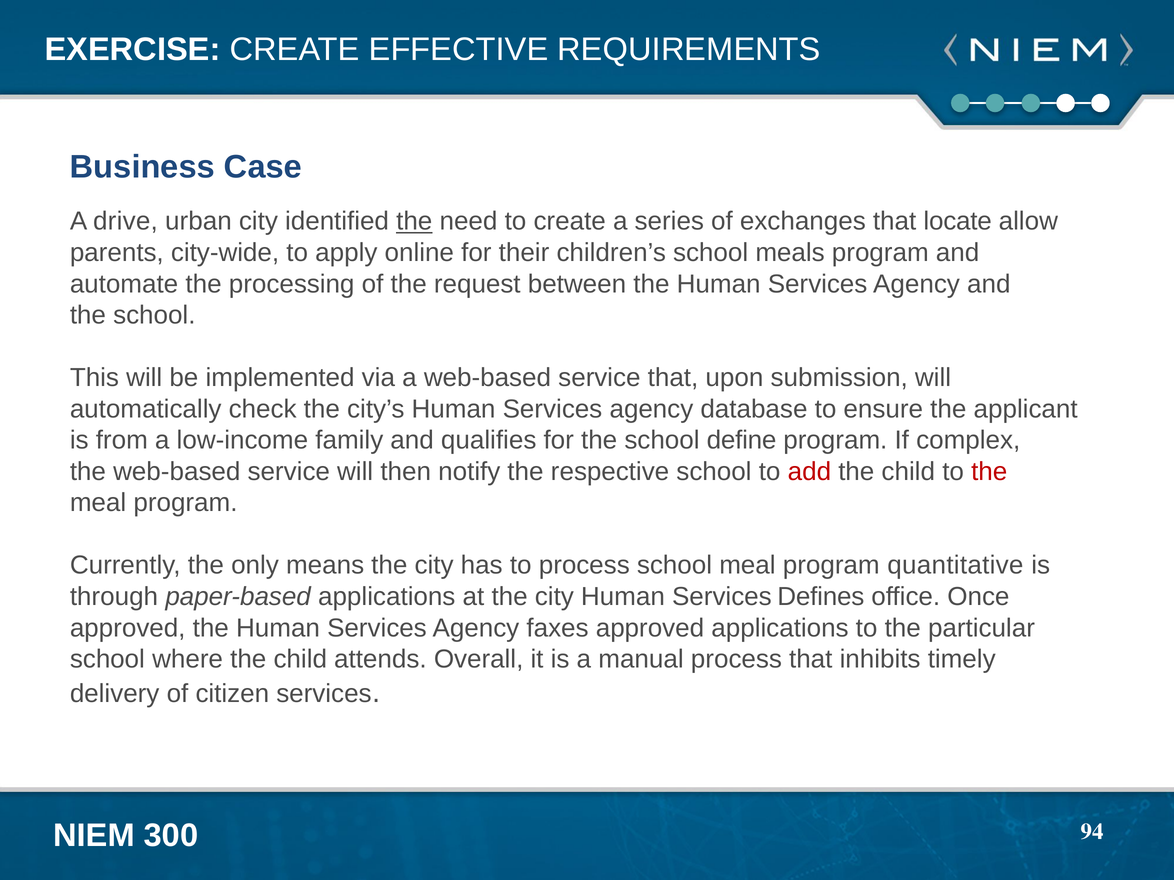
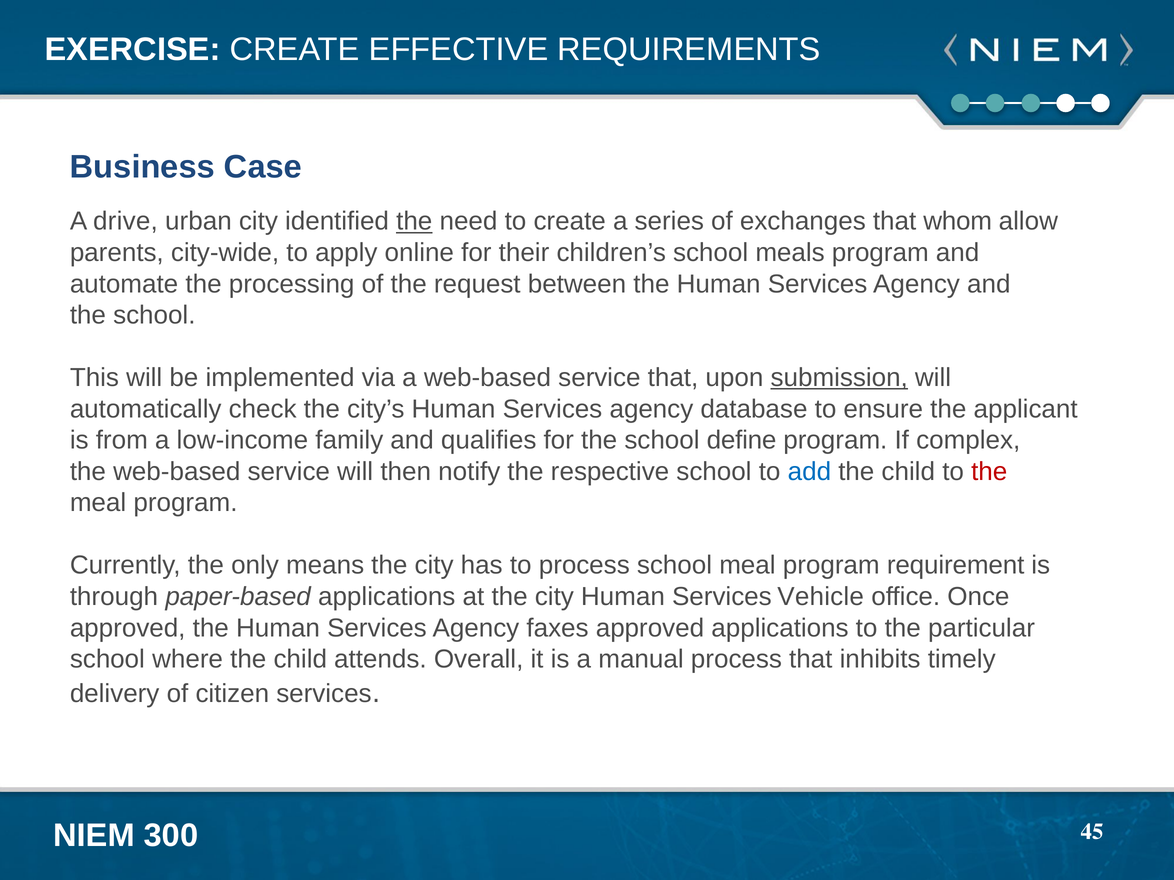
locate: locate -> whom
submission underline: none -> present
add colour: red -> blue
quantitative: quantitative -> requirement
Defines: Defines -> Vehicle
94: 94 -> 45
